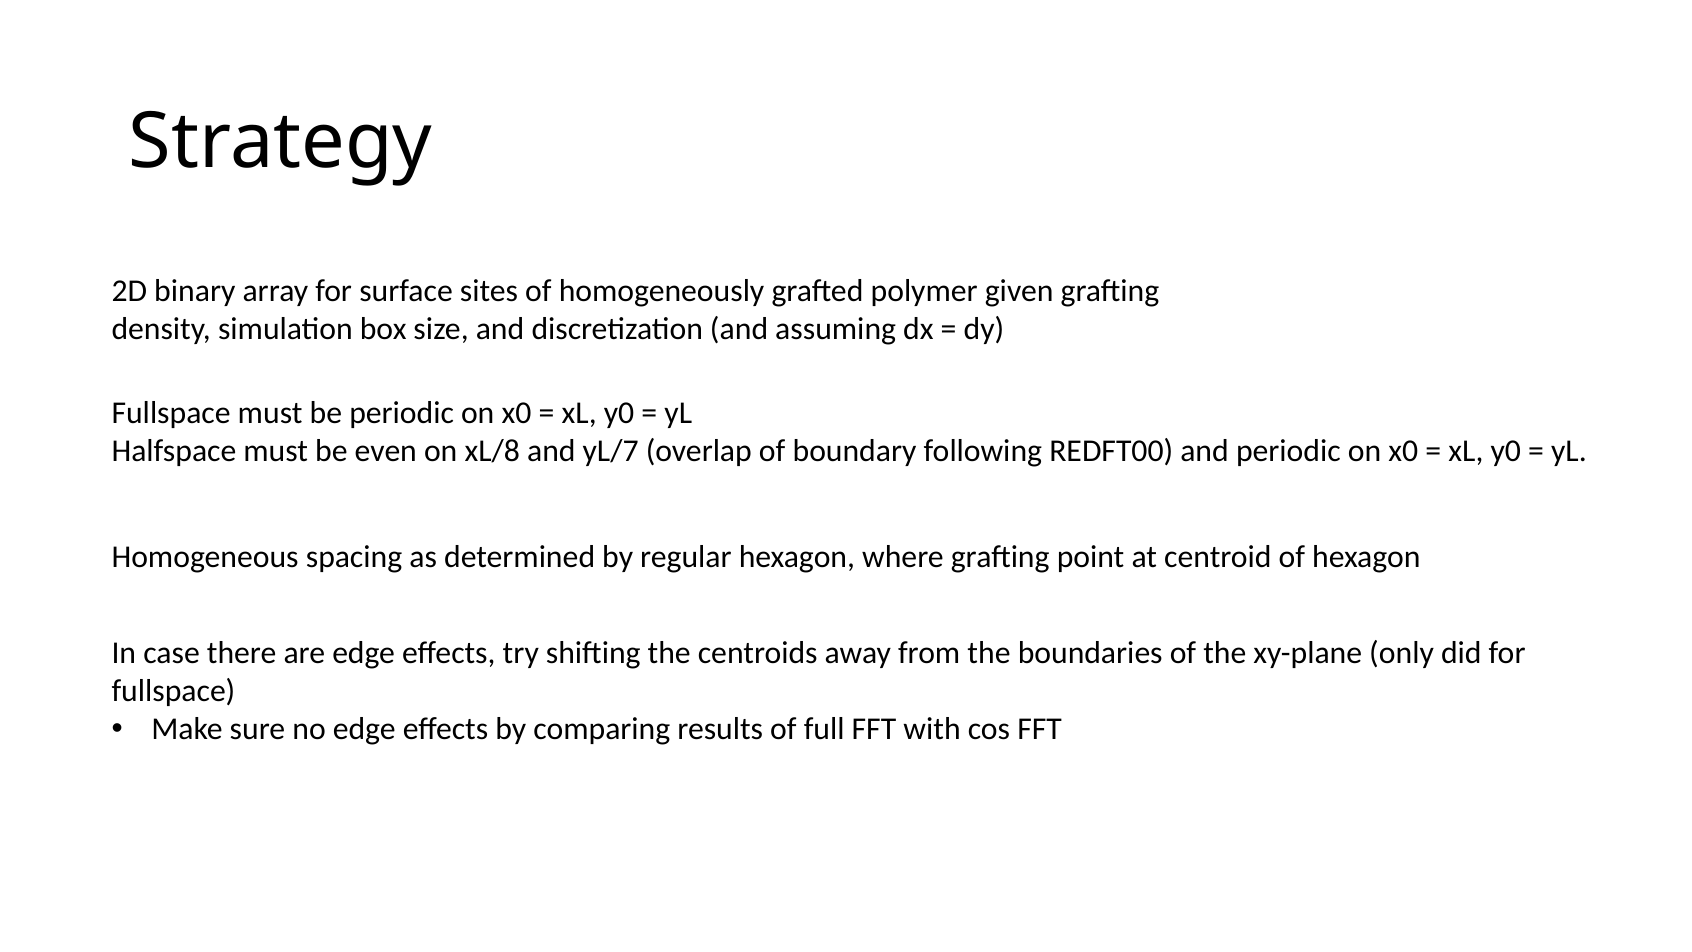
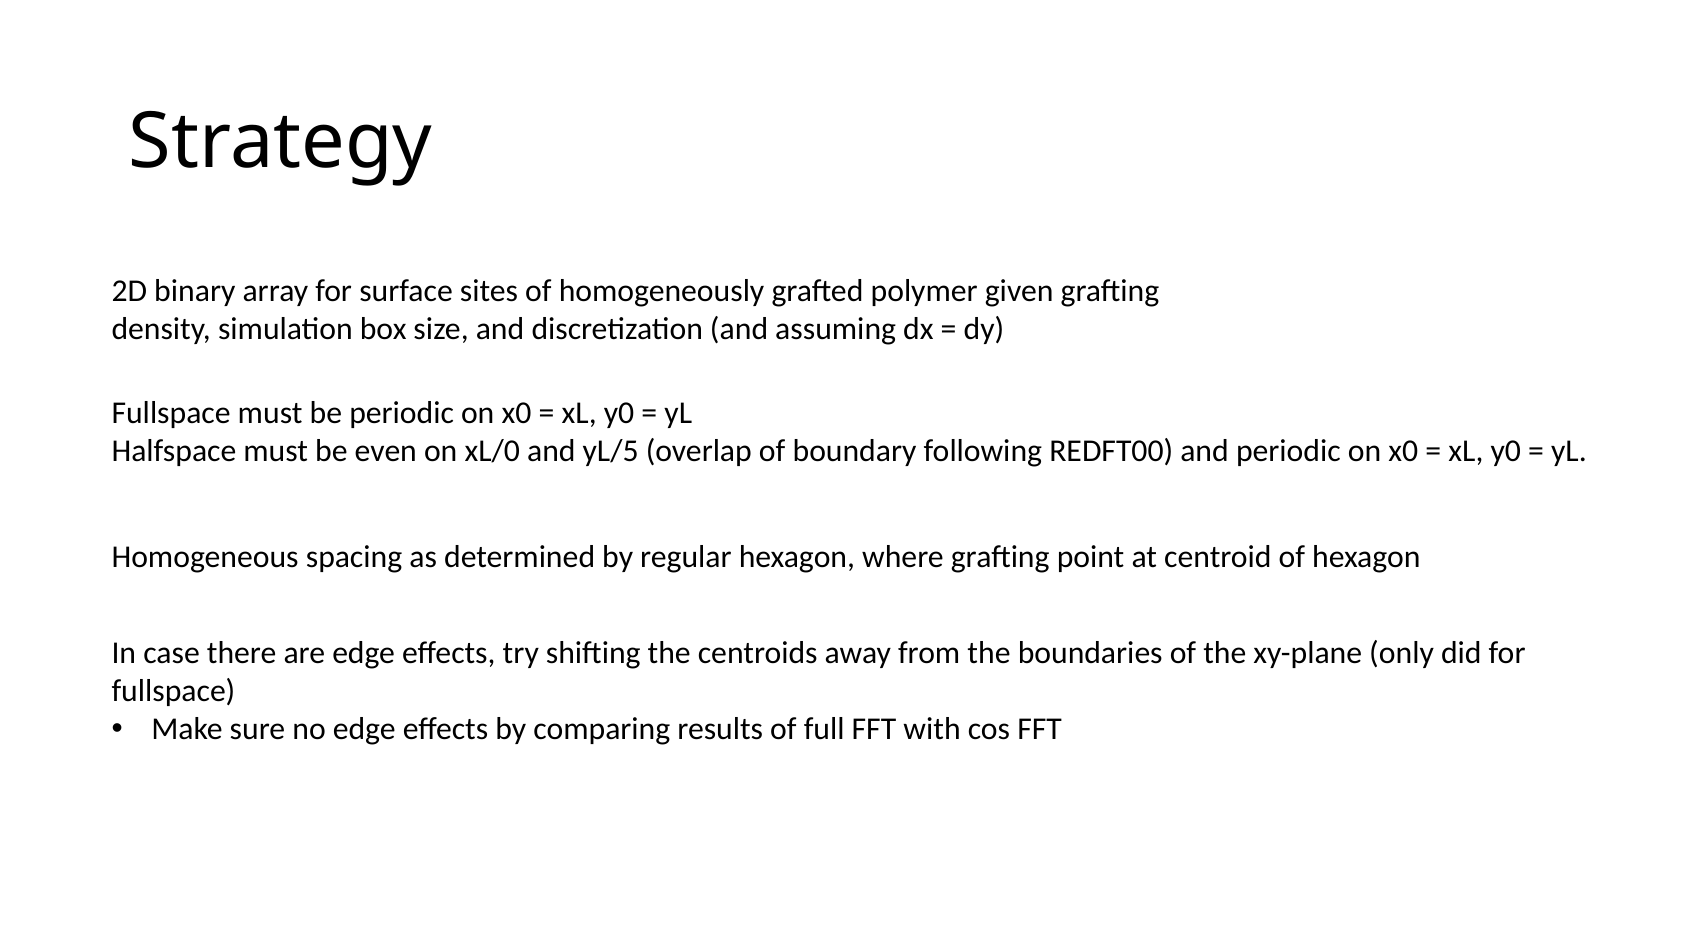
xL/8: xL/8 -> xL/0
yL/7: yL/7 -> yL/5
